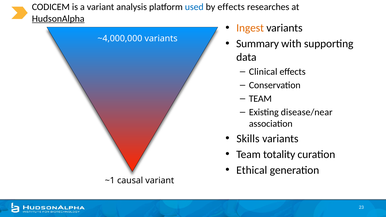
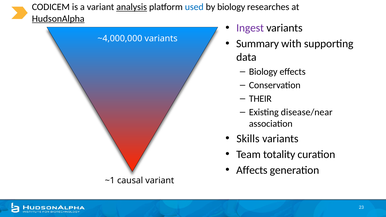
analysis underline: none -> present
by effects: effects -> biology
Ingest colour: orange -> purple
Clinical at (263, 72): Clinical -> Biology
TEAM at (260, 99): TEAM -> THEIR
Ethical: Ethical -> Affects
